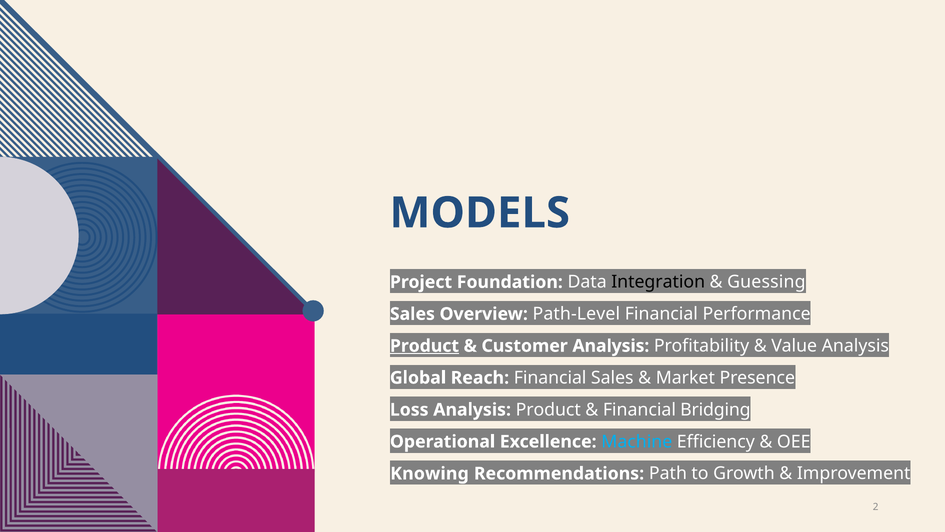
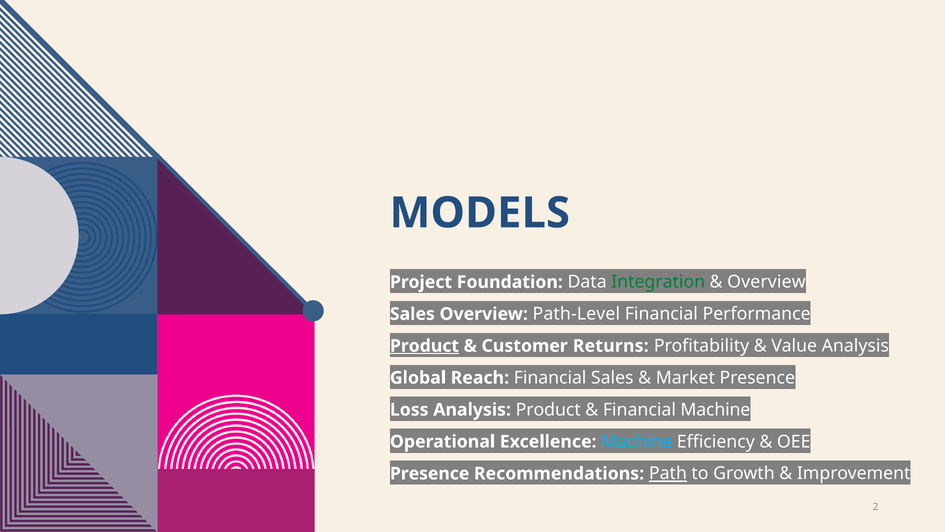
Integration colour: black -> green
Guessing at (766, 282): Guessing -> Overview
Customer Analysis: Analysis -> Returns
Financial Bridging: Bridging -> Machine
Knowing at (429, 473): Knowing -> Presence
Path underline: none -> present
